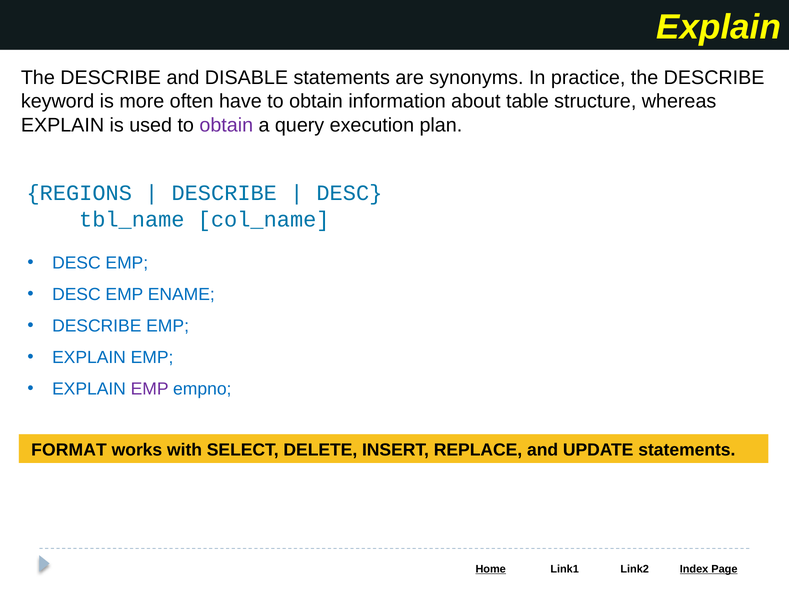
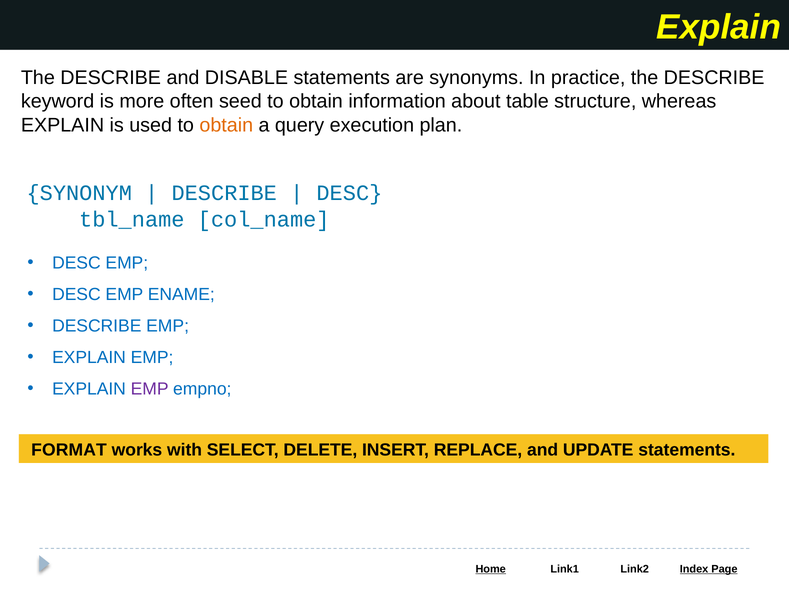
have: have -> seed
obtain at (226, 125) colour: purple -> orange
REGIONS: REGIONS -> SYNONYM
